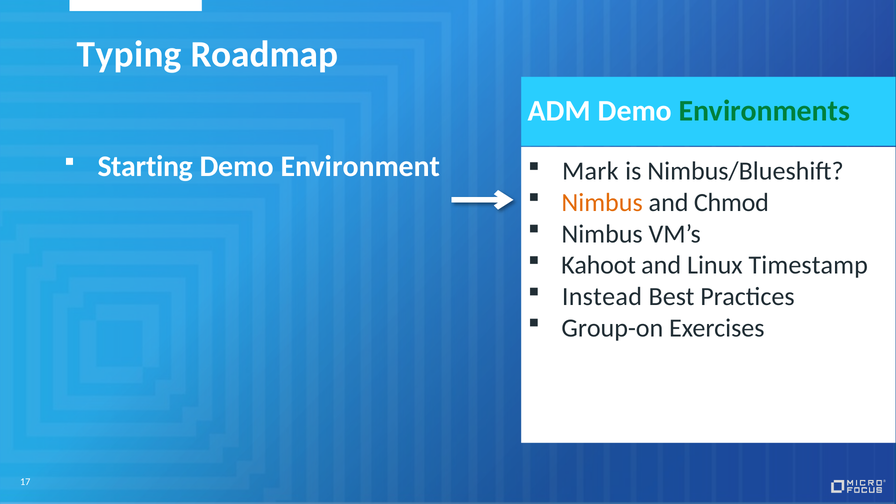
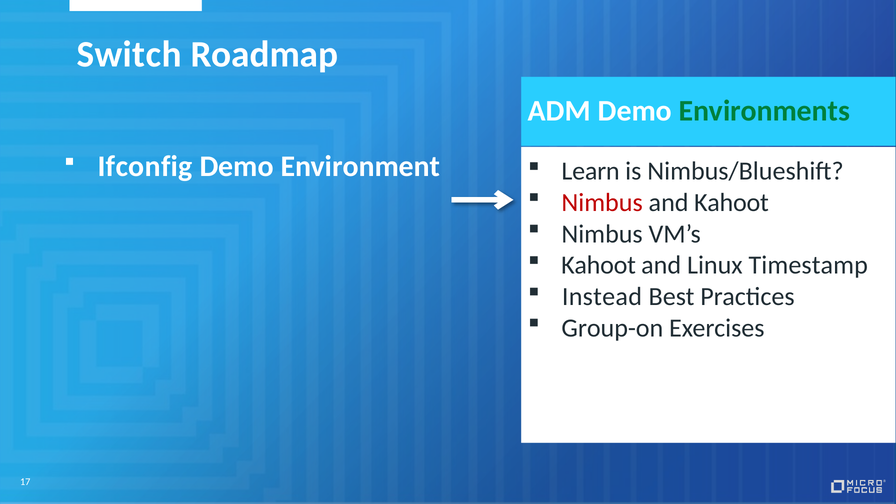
Typing: Typing -> Switch
Starting: Starting -> Ifconfig
Mark: Mark -> Learn
Nimbus at (602, 203) colour: orange -> red
and Chmod: Chmod -> Kahoot
